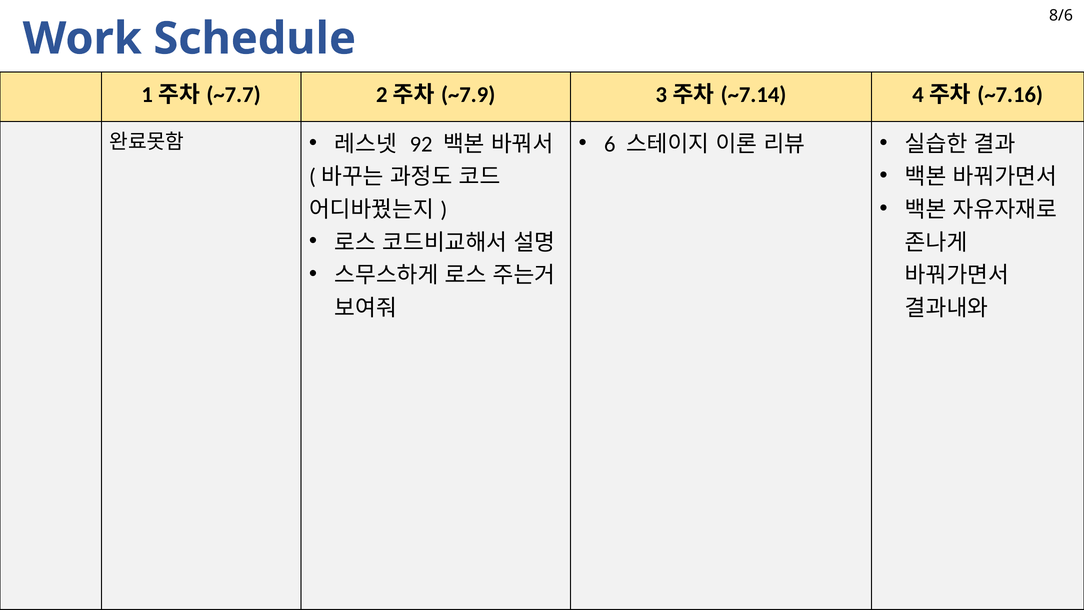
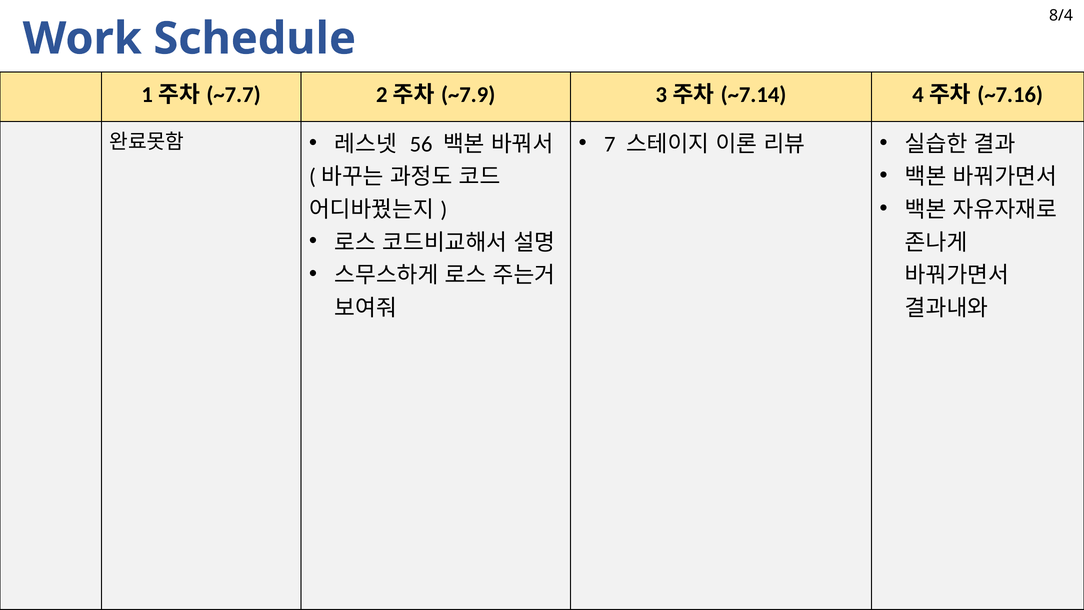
8/6: 8/6 -> 8/4
6: 6 -> 7
92: 92 -> 56
